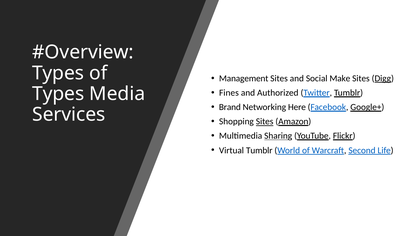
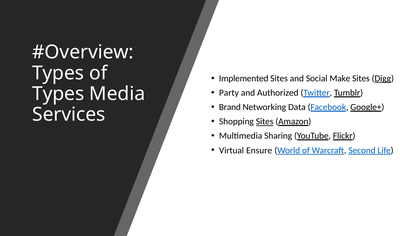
Management: Management -> Implemented
Fines: Fines -> Party
Here: Here -> Data
Sharing underline: present -> none
Virtual Tumblr: Tumblr -> Ensure
